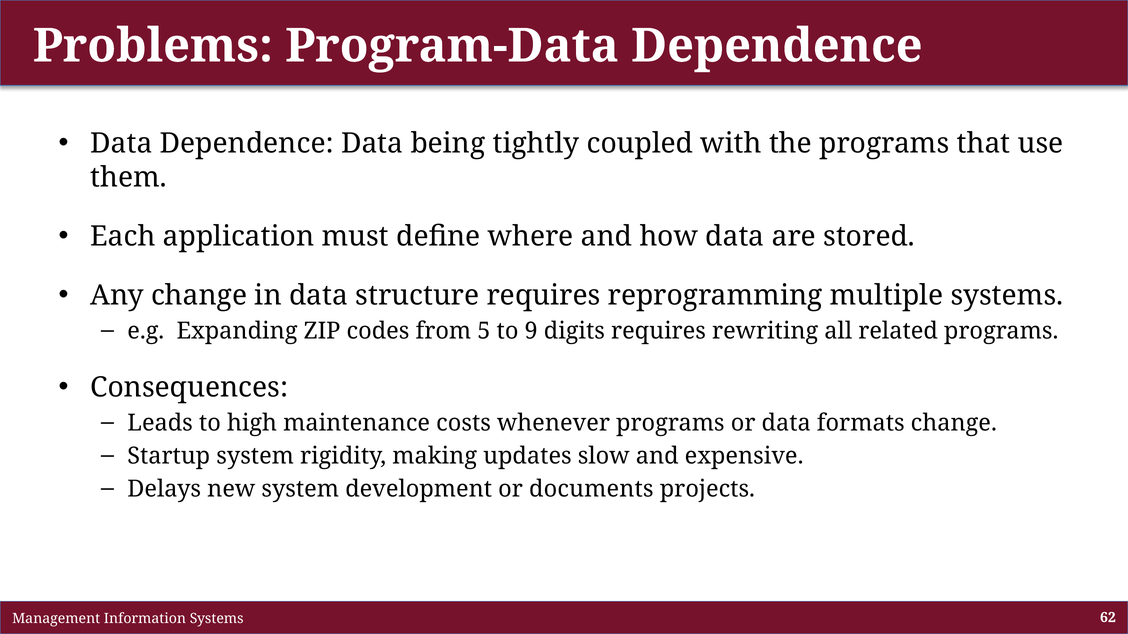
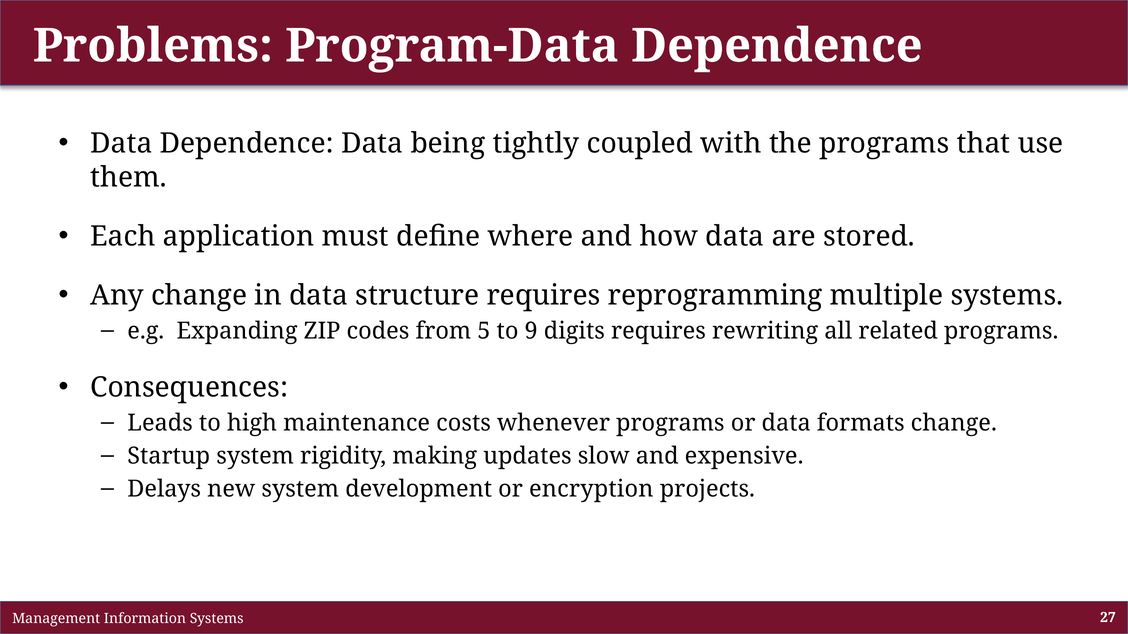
documents: documents -> encryption
62: 62 -> 27
